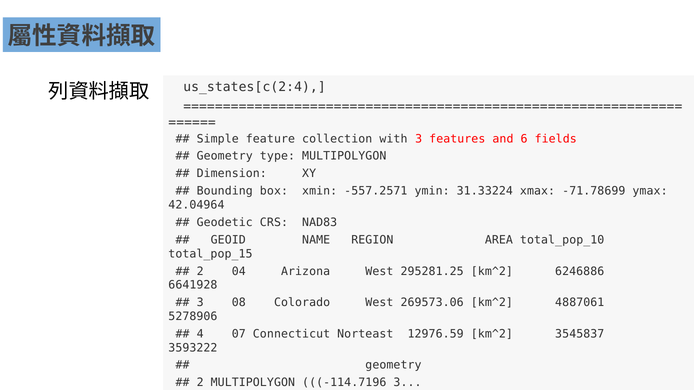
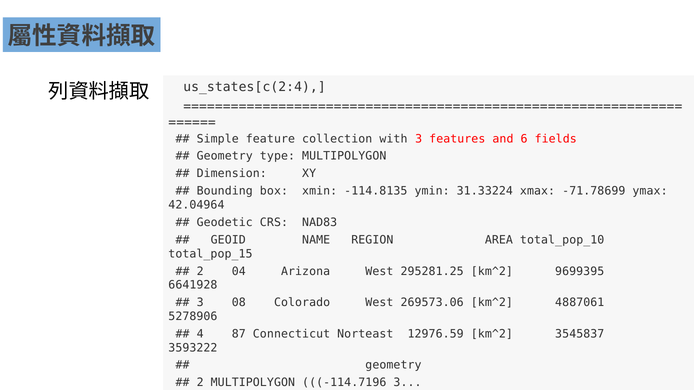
-557.2571: -557.2571 -> -114.8135
6246886: 6246886 -> 9699395
07: 07 -> 87
